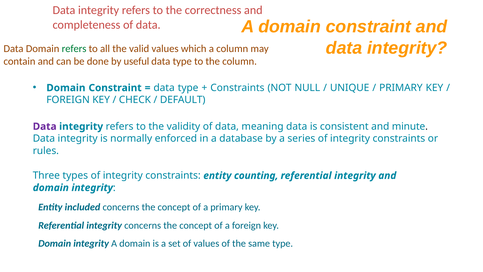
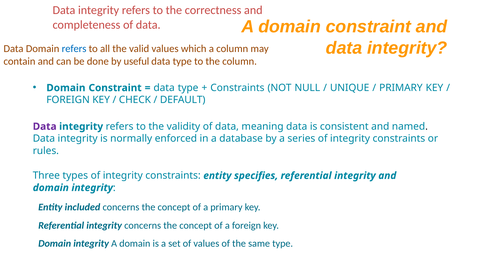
refers at (74, 48) colour: green -> blue
minute: minute -> named
counting: counting -> specifies
